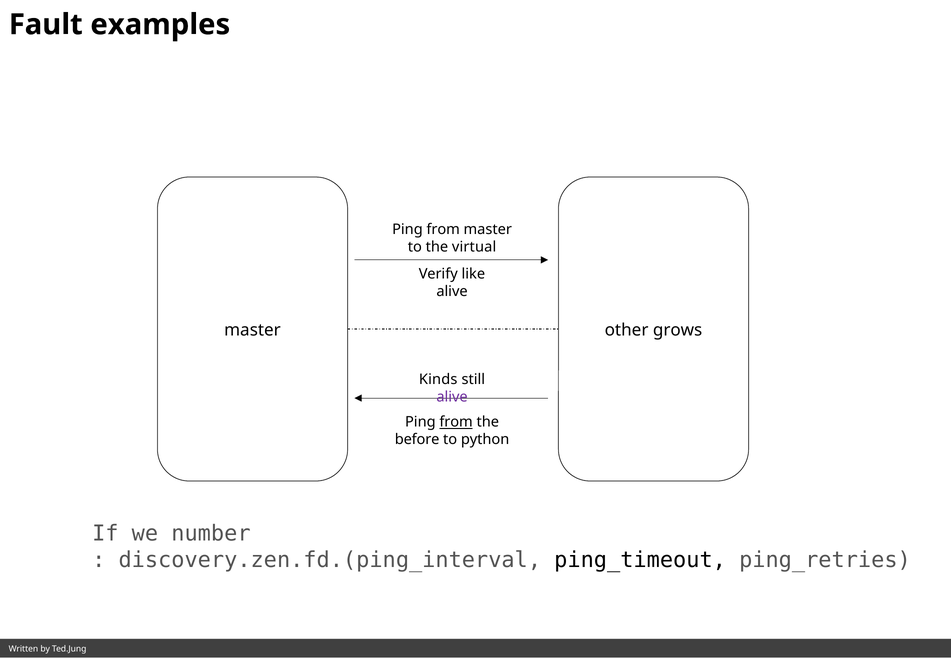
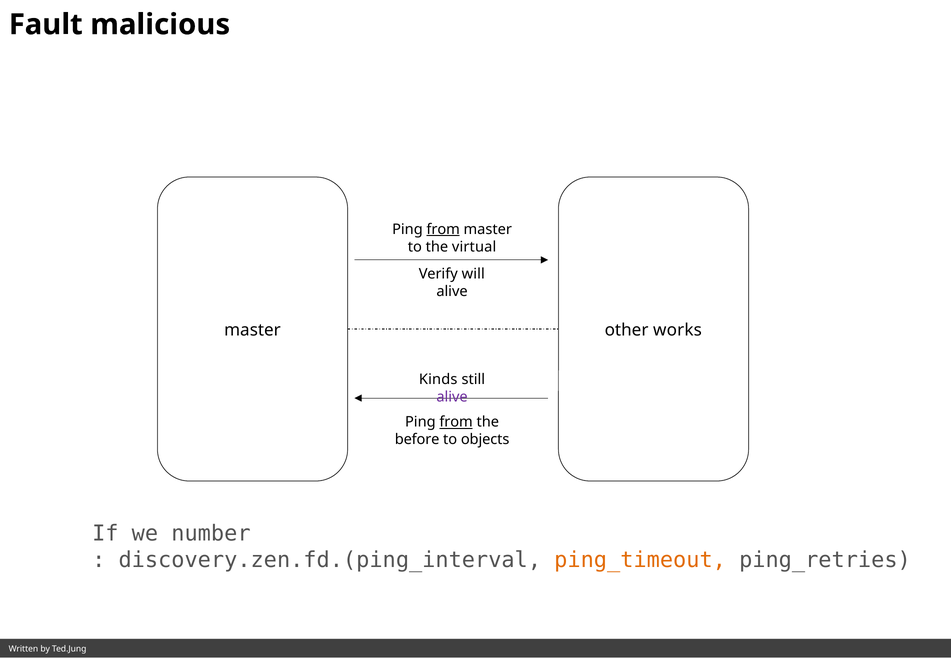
examples: examples -> malicious
from at (443, 230) underline: none -> present
like: like -> will
grows: grows -> works
python: python -> objects
ping_timeout colour: black -> orange
